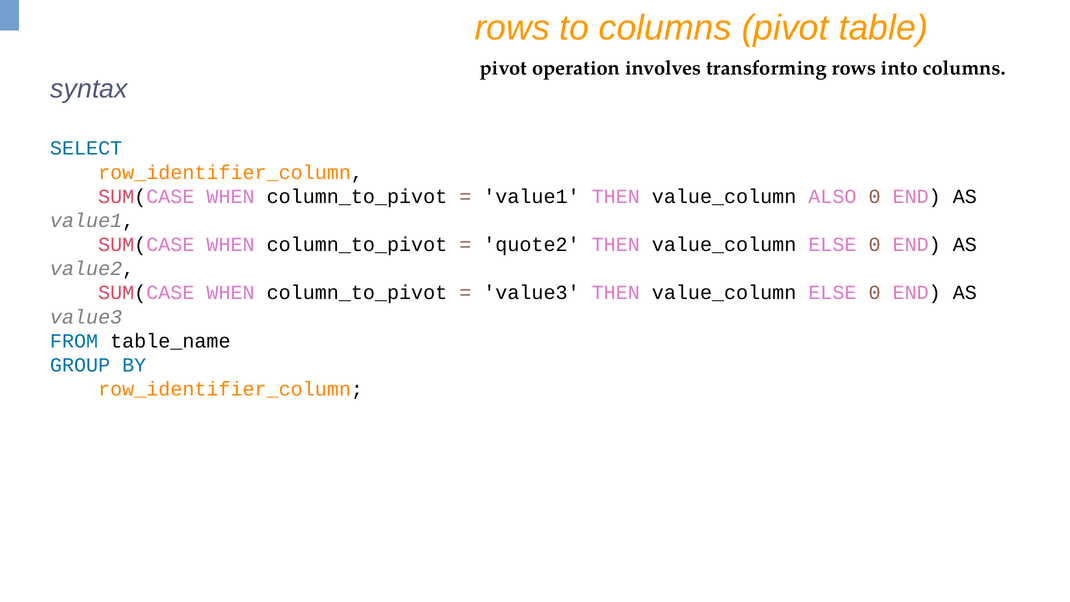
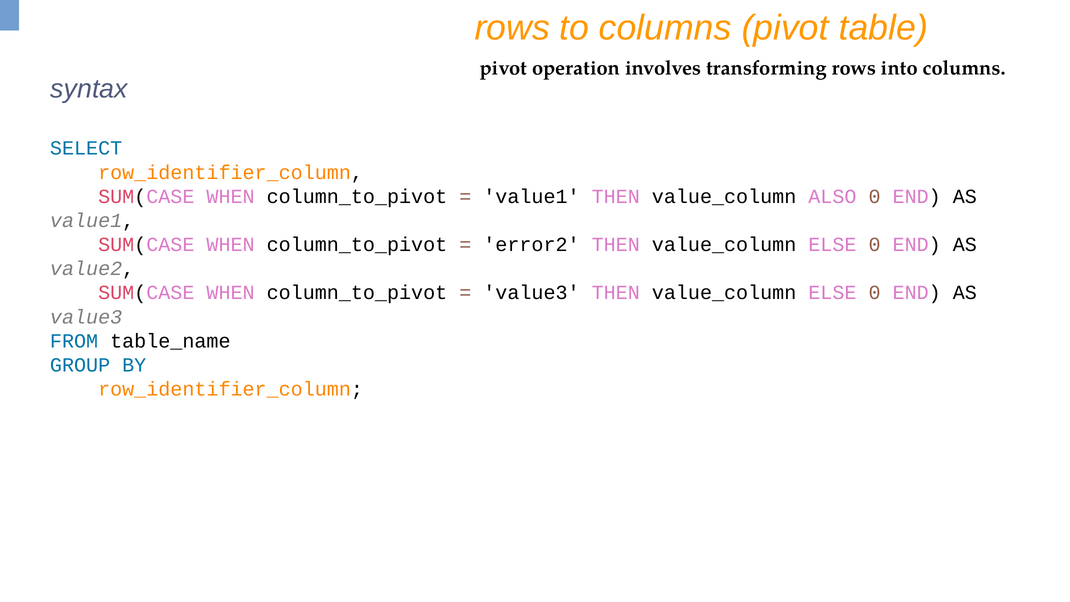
quote2: quote2 -> error2
